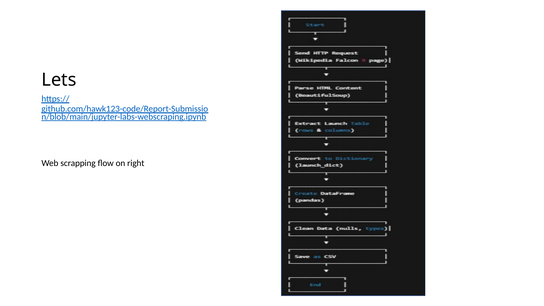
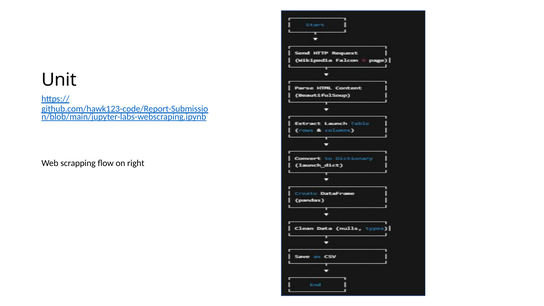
Lets: Lets -> Unit
